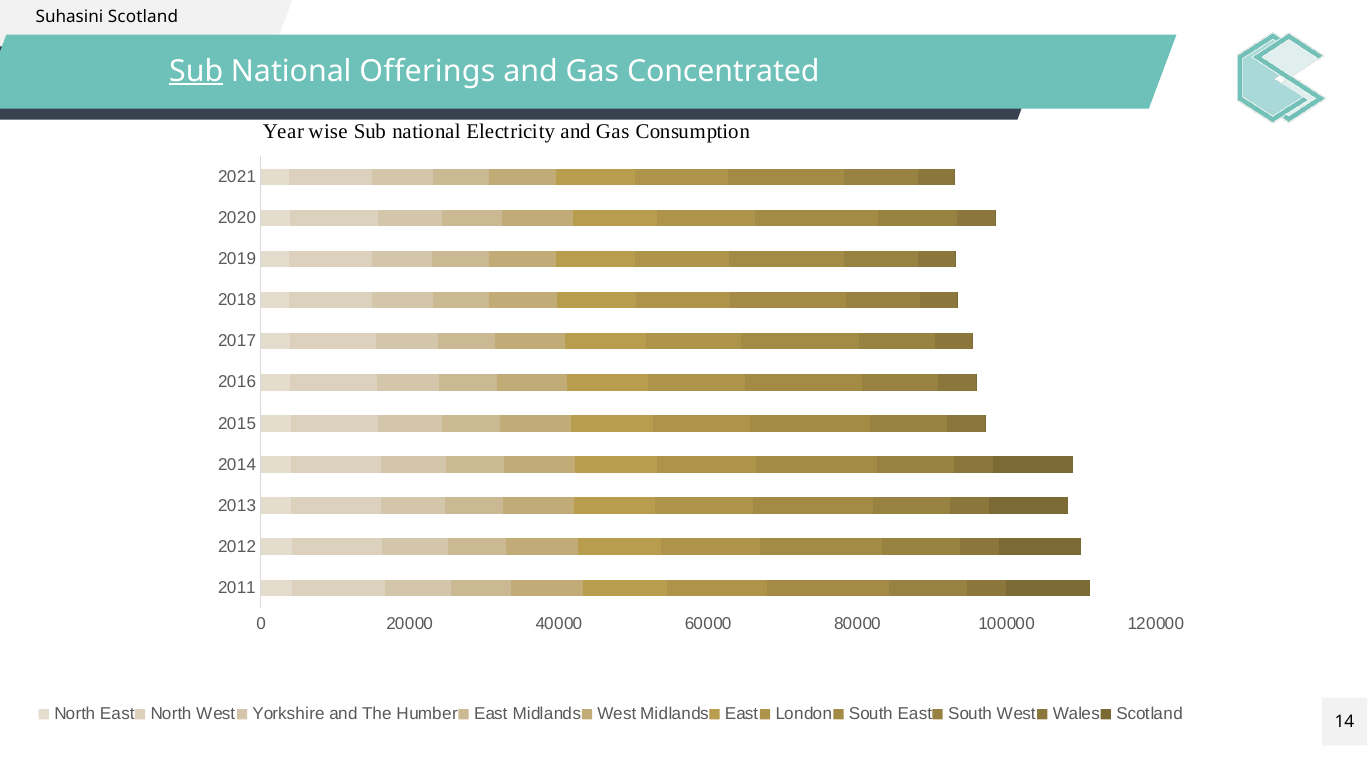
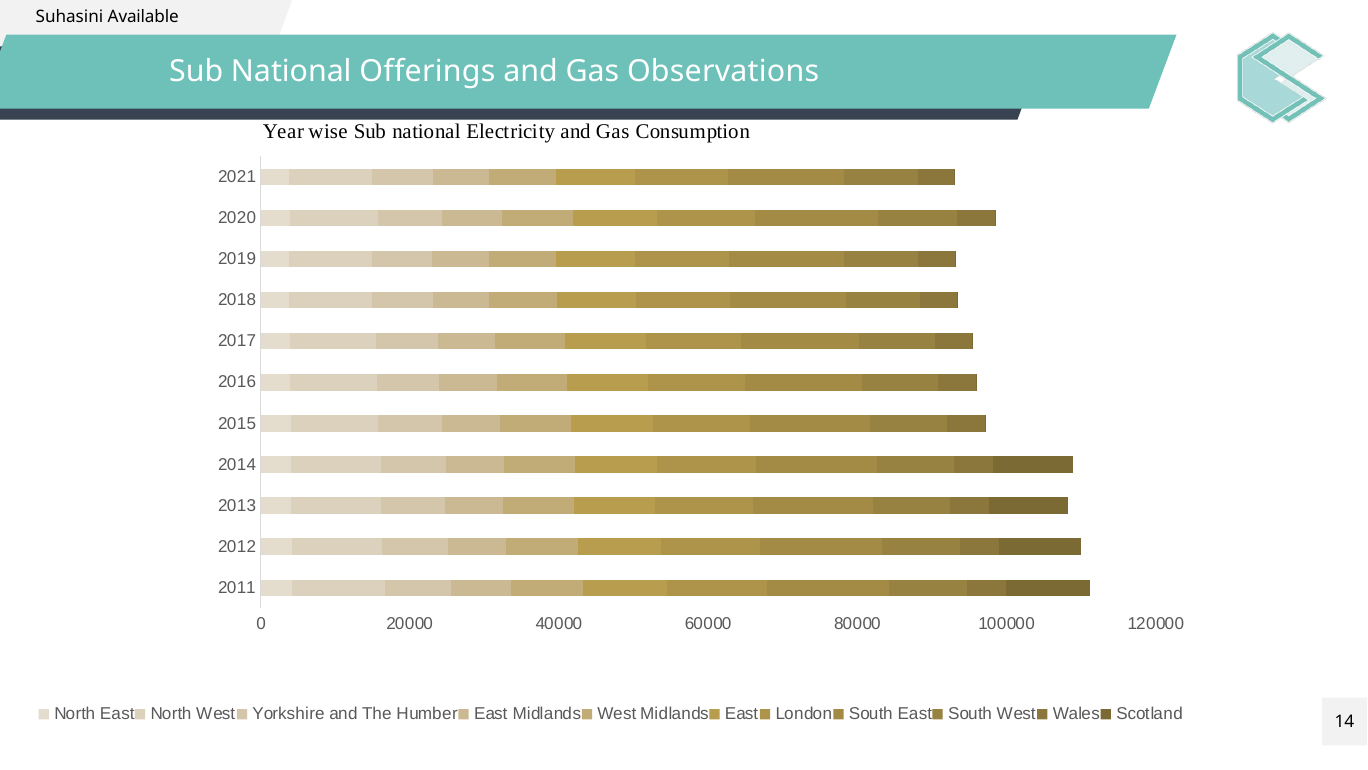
Suhasini Scotland: Scotland -> Available
Sub at (196, 71) underline: present -> none
Concentrated: Concentrated -> Observations
